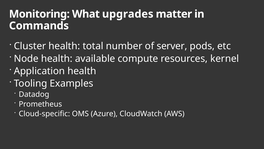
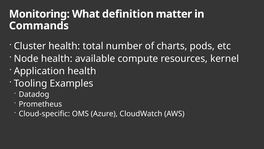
upgrades: upgrades -> definition
server: server -> charts
